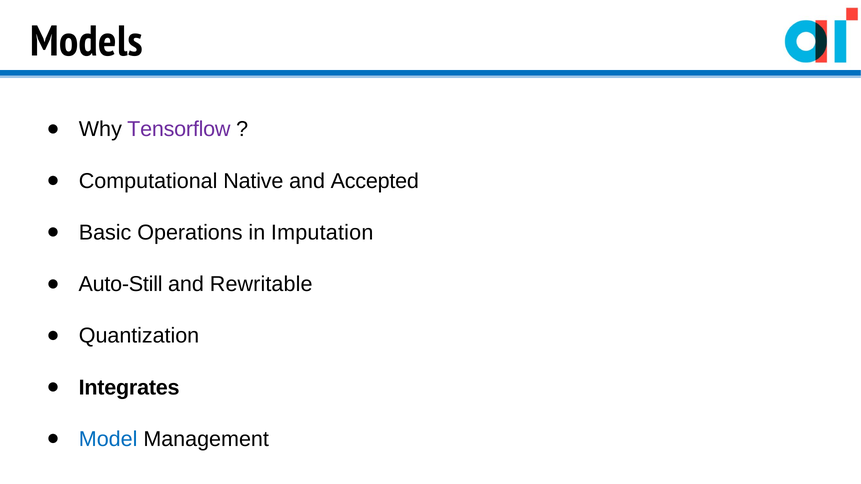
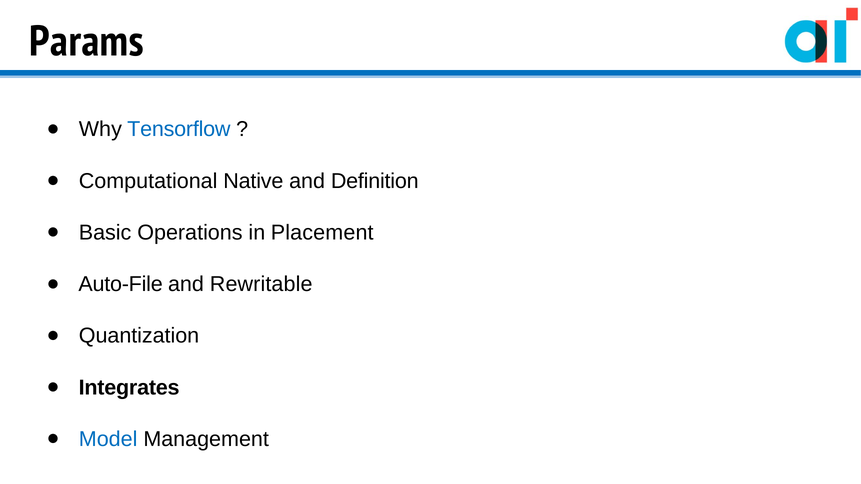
Models: Models -> Params
Tensorflow colour: purple -> blue
Accepted: Accepted -> Definition
Imputation: Imputation -> Placement
Auto-Still: Auto-Still -> Auto-File
